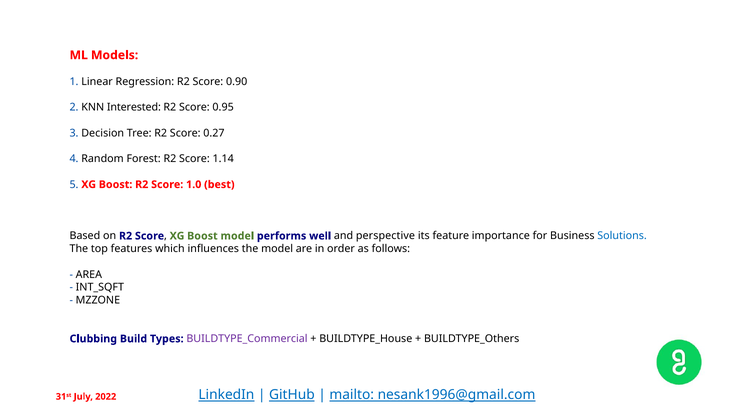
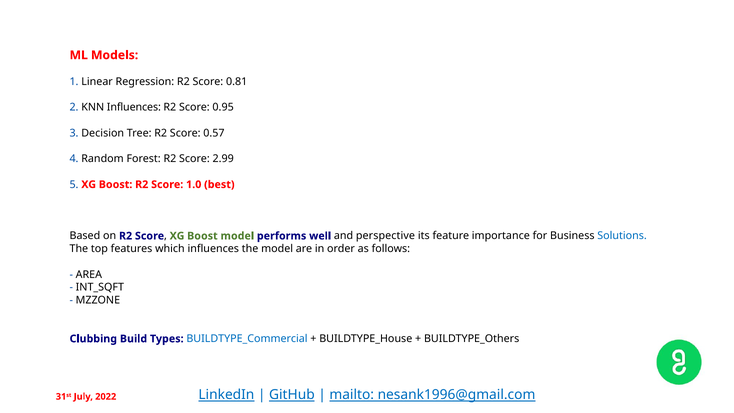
0.90: 0.90 -> 0.81
KNN Interested: Interested -> Influences
0.27: 0.27 -> 0.57
1.14: 1.14 -> 2.99
BUILDTYPE_Commercial colour: purple -> blue
